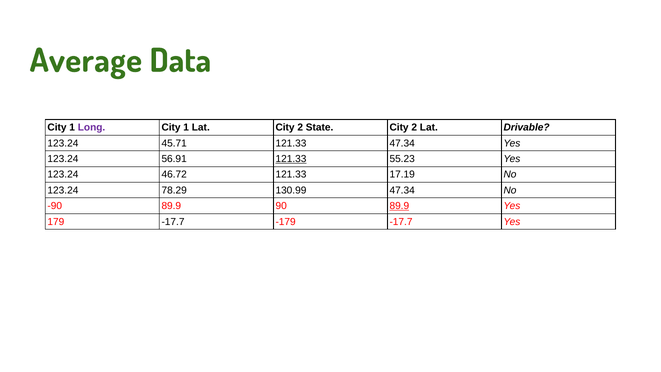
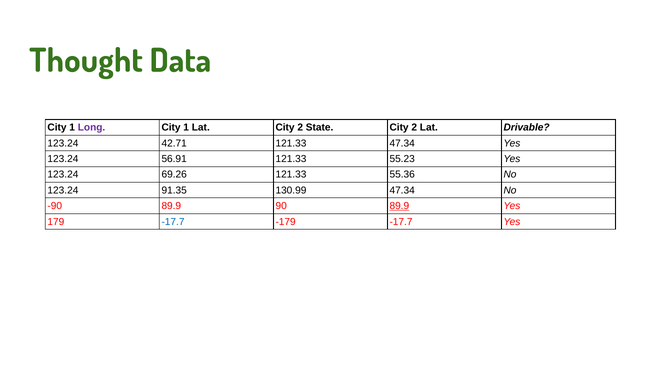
Average: Average -> Thought
45.71: 45.71 -> 42.71
121.33 at (291, 159) underline: present -> none
46.72: 46.72 -> 69.26
17.19: 17.19 -> 55.36
78.29: 78.29 -> 91.35
-17.7 at (173, 222) colour: black -> blue
